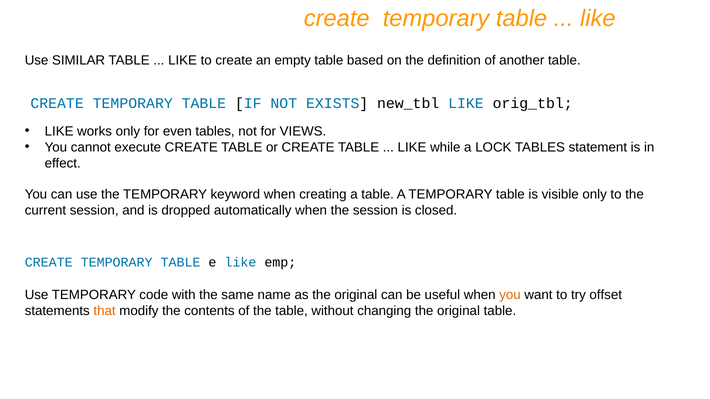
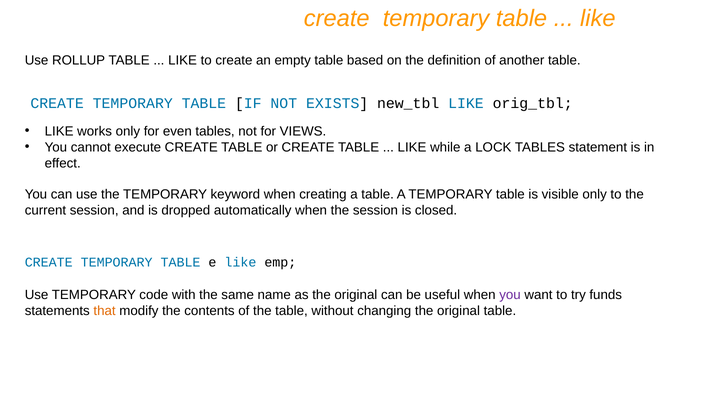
SIMILAR: SIMILAR -> ROLLUP
you at (510, 295) colour: orange -> purple
offset: offset -> funds
